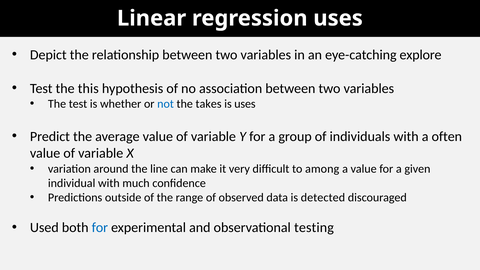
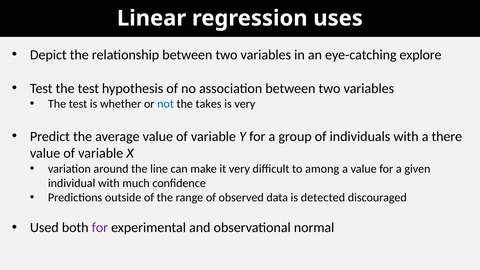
Test the this: this -> test
is uses: uses -> very
often: often -> there
for at (100, 228) colour: blue -> purple
testing: testing -> normal
